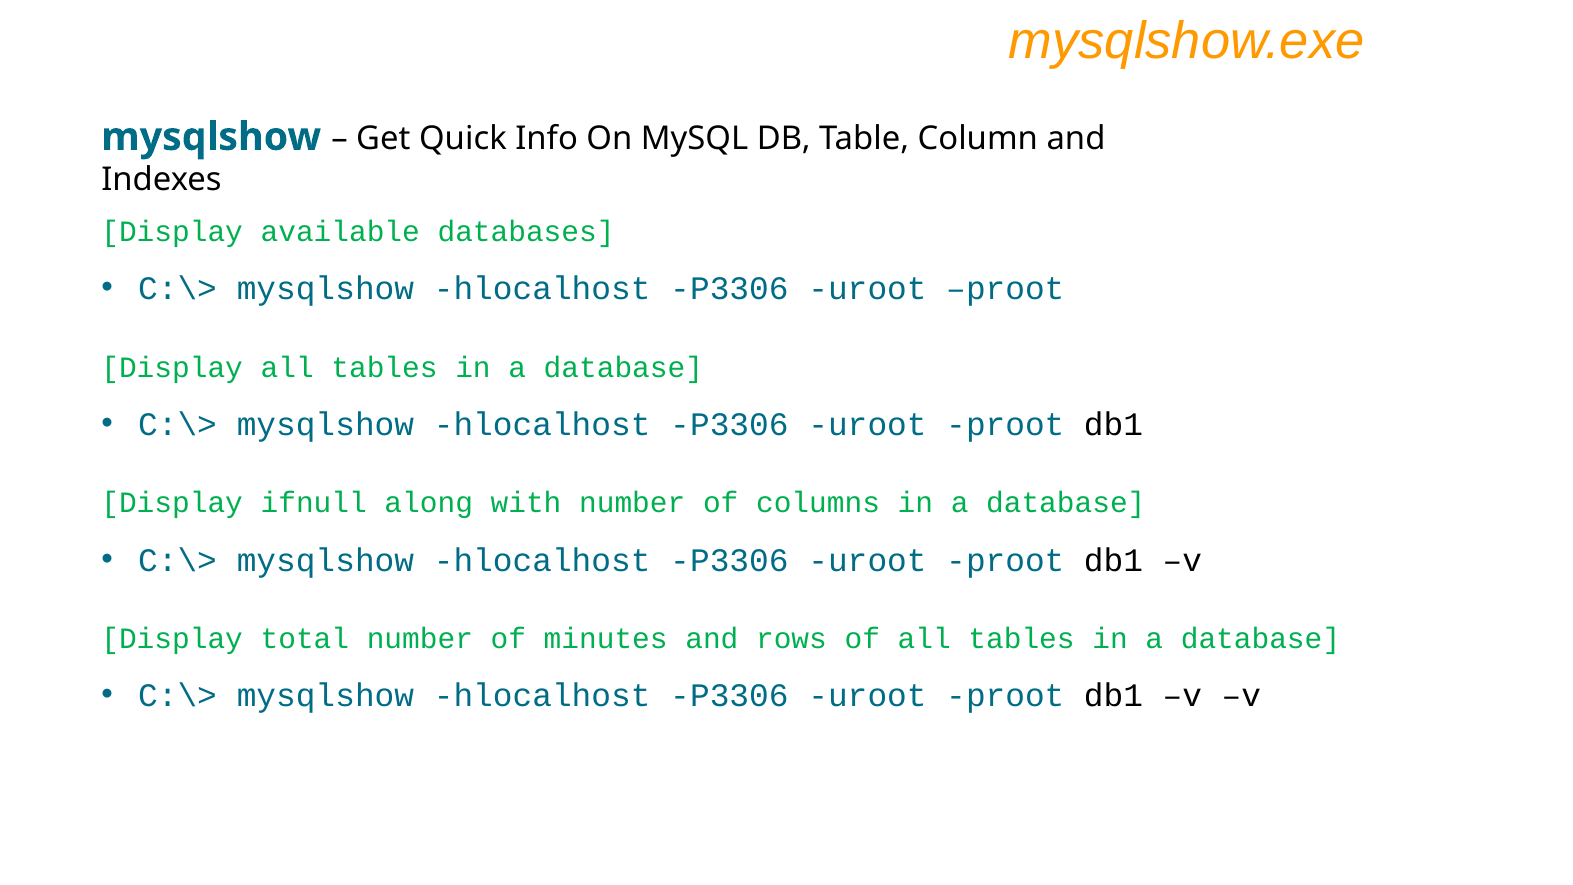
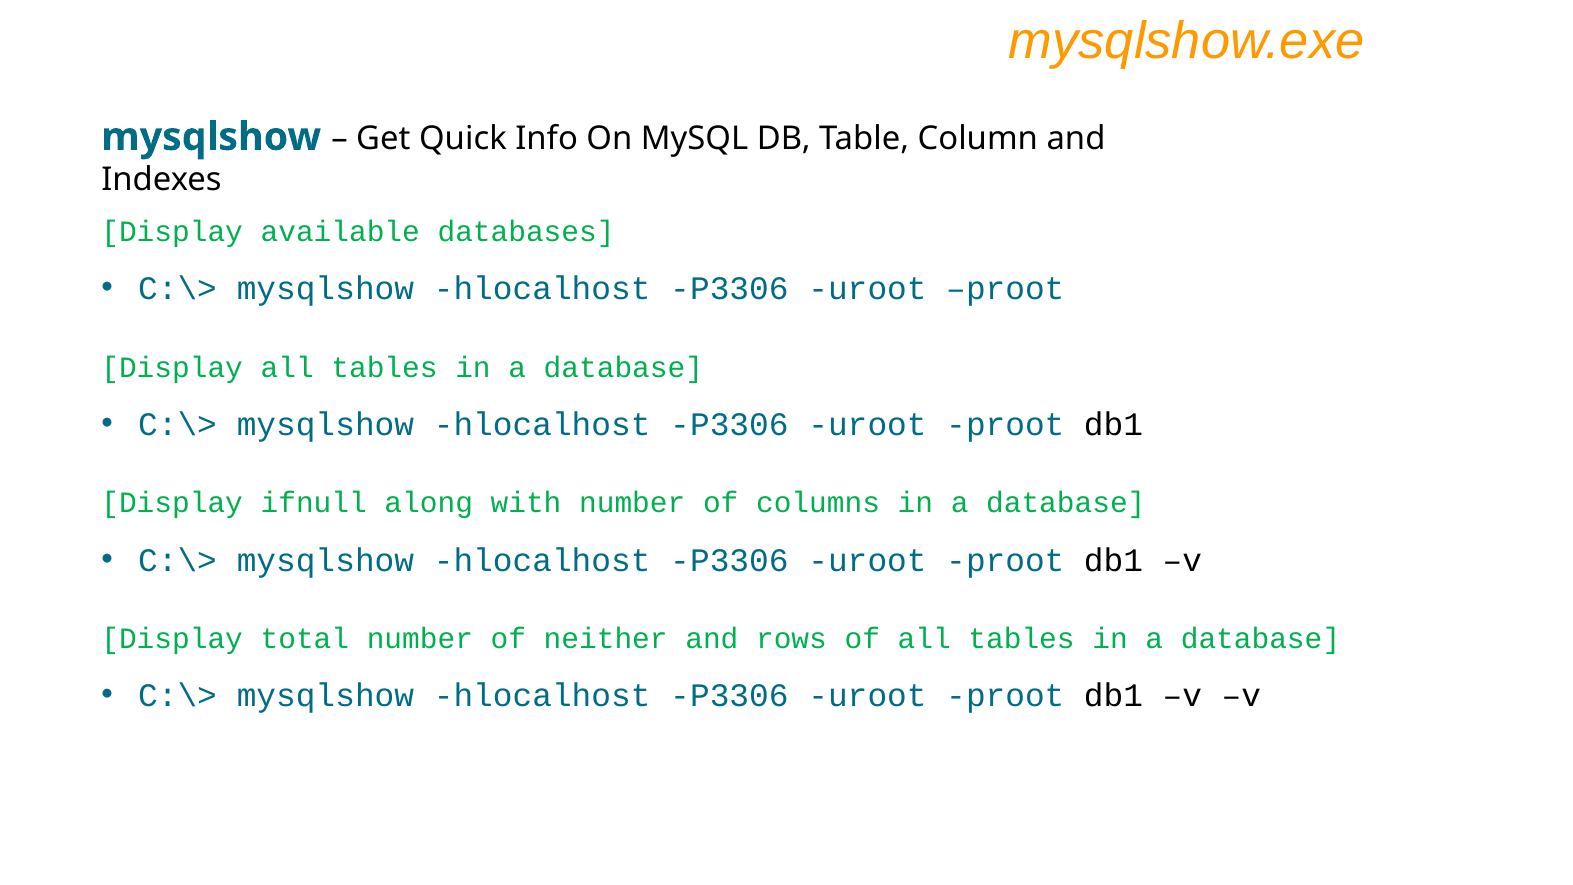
minutes: minutes -> neither
